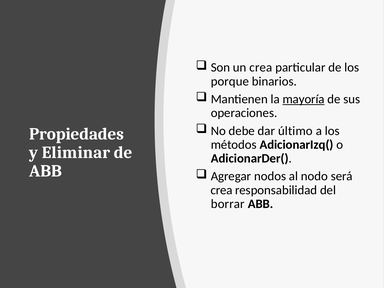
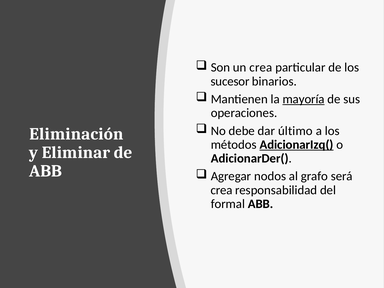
porque: porque -> sucesor
Propiedades: Propiedades -> Eliminación
AdicionarIzq( underline: none -> present
nodo: nodo -> grafo
borrar: borrar -> formal
